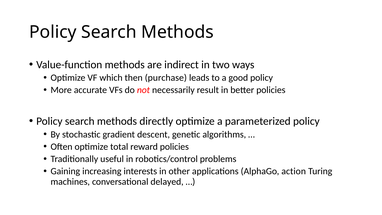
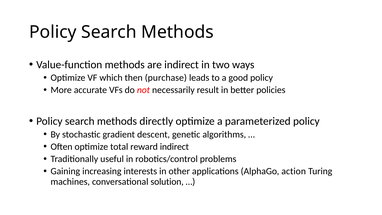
reward policies: policies -> indirect
delayed: delayed -> solution
